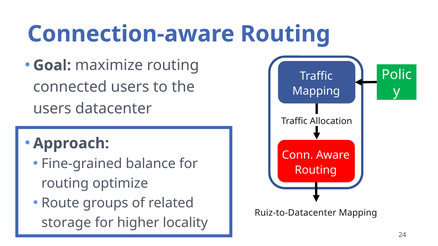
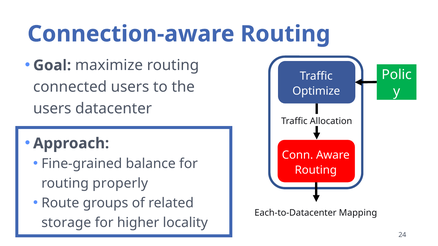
Mapping at (316, 91): Mapping -> Optimize
optimize: optimize -> properly
Ruiz-to-Datacenter: Ruiz-to-Datacenter -> Each-to-Datacenter
